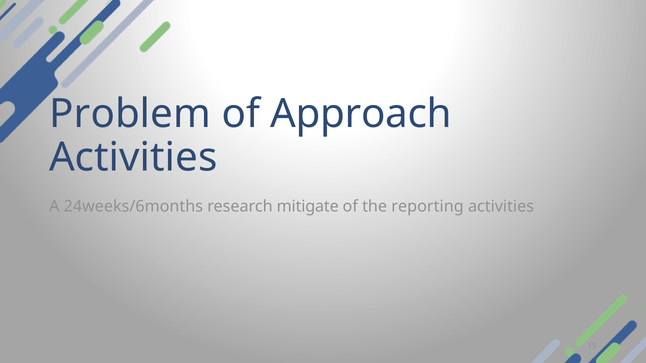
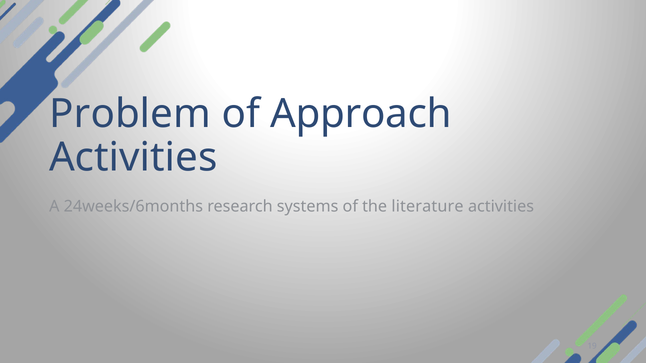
mitigate: mitigate -> systems
reporting: reporting -> literature
